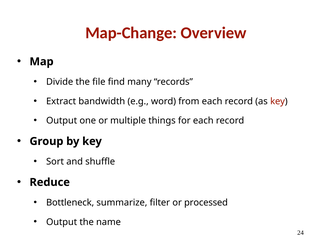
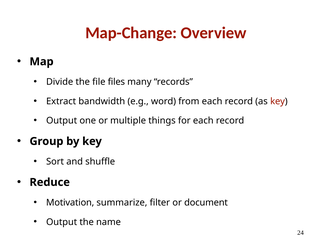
find: find -> files
Bottleneck: Bottleneck -> Motivation
processed: processed -> document
